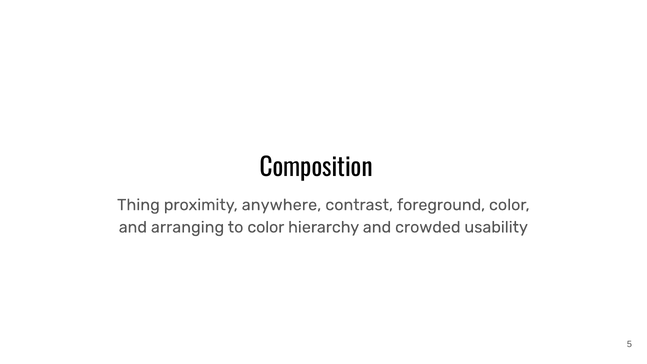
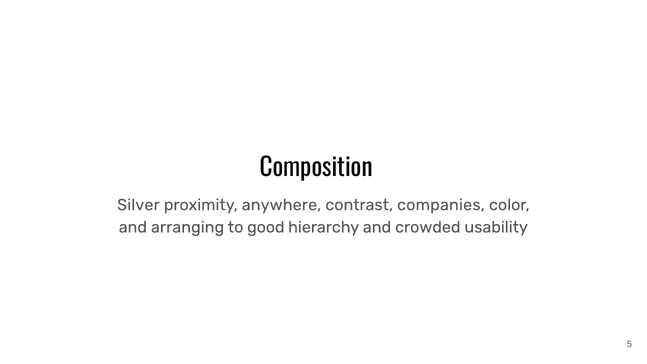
Thing: Thing -> Silver
foreground: foreground -> companies
to color: color -> good
